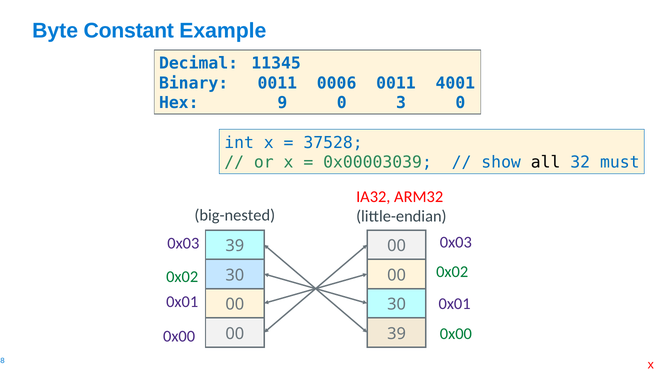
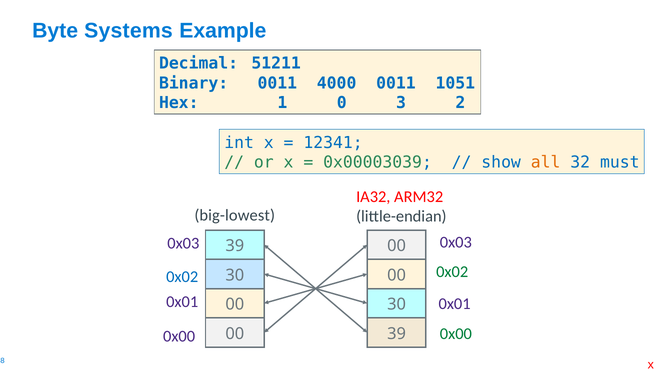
Constant: Constant -> Systems
11345: 11345 -> 51211
0006: 0006 -> 4000
4001: 4001 -> 1051
9: 9 -> 1
3 0: 0 -> 2
37528: 37528 -> 12341
all colour: black -> orange
big-nested: big-nested -> big-lowest
0x02 at (182, 276) colour: green -> blue
